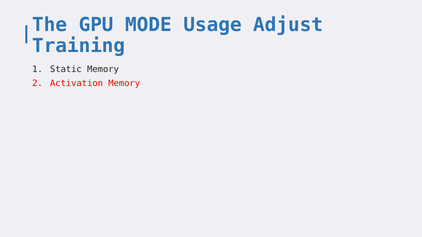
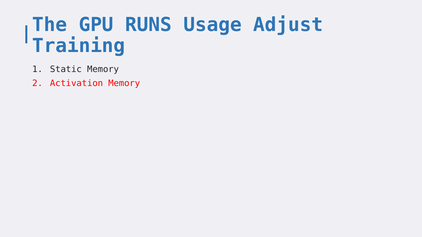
MODE: MODE -> RUNS
